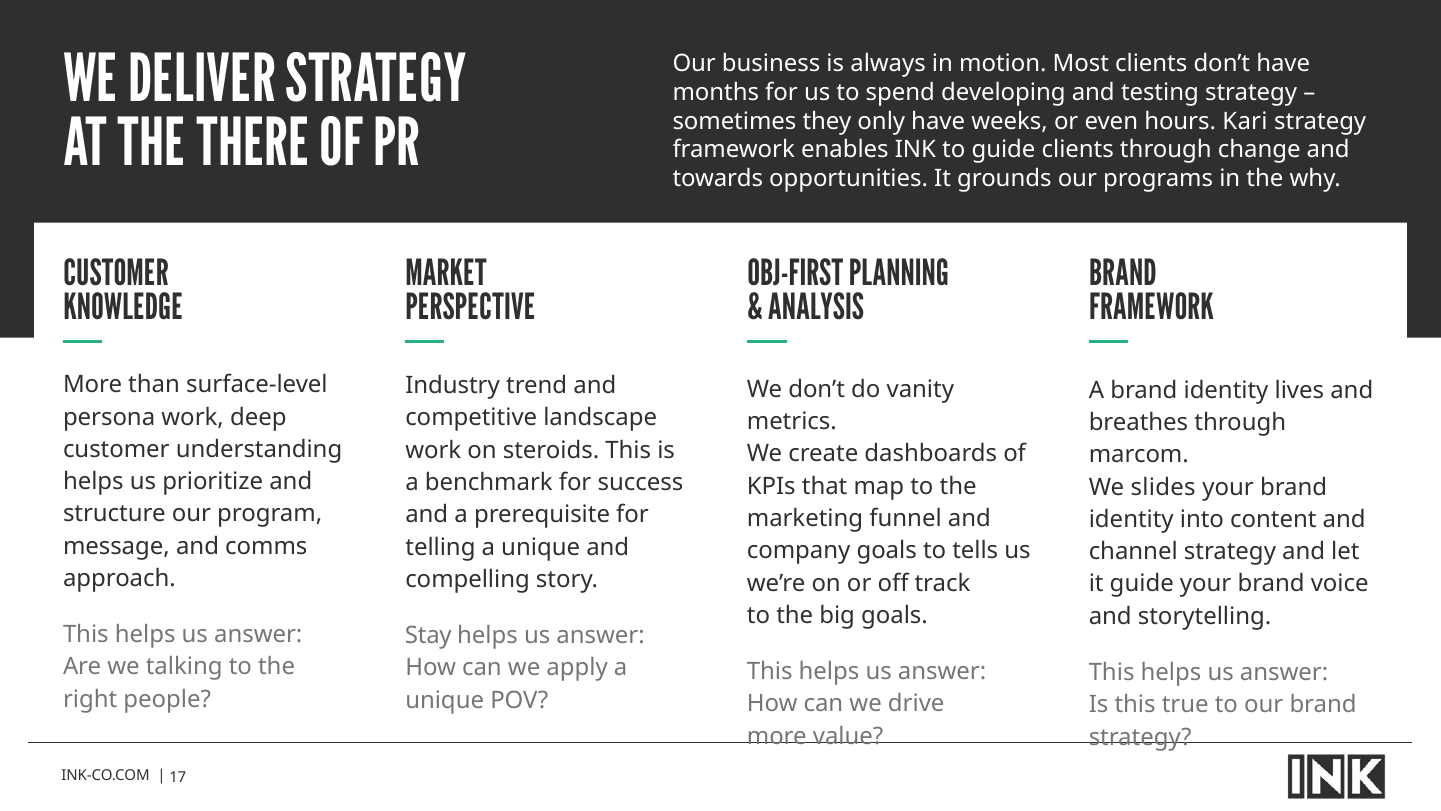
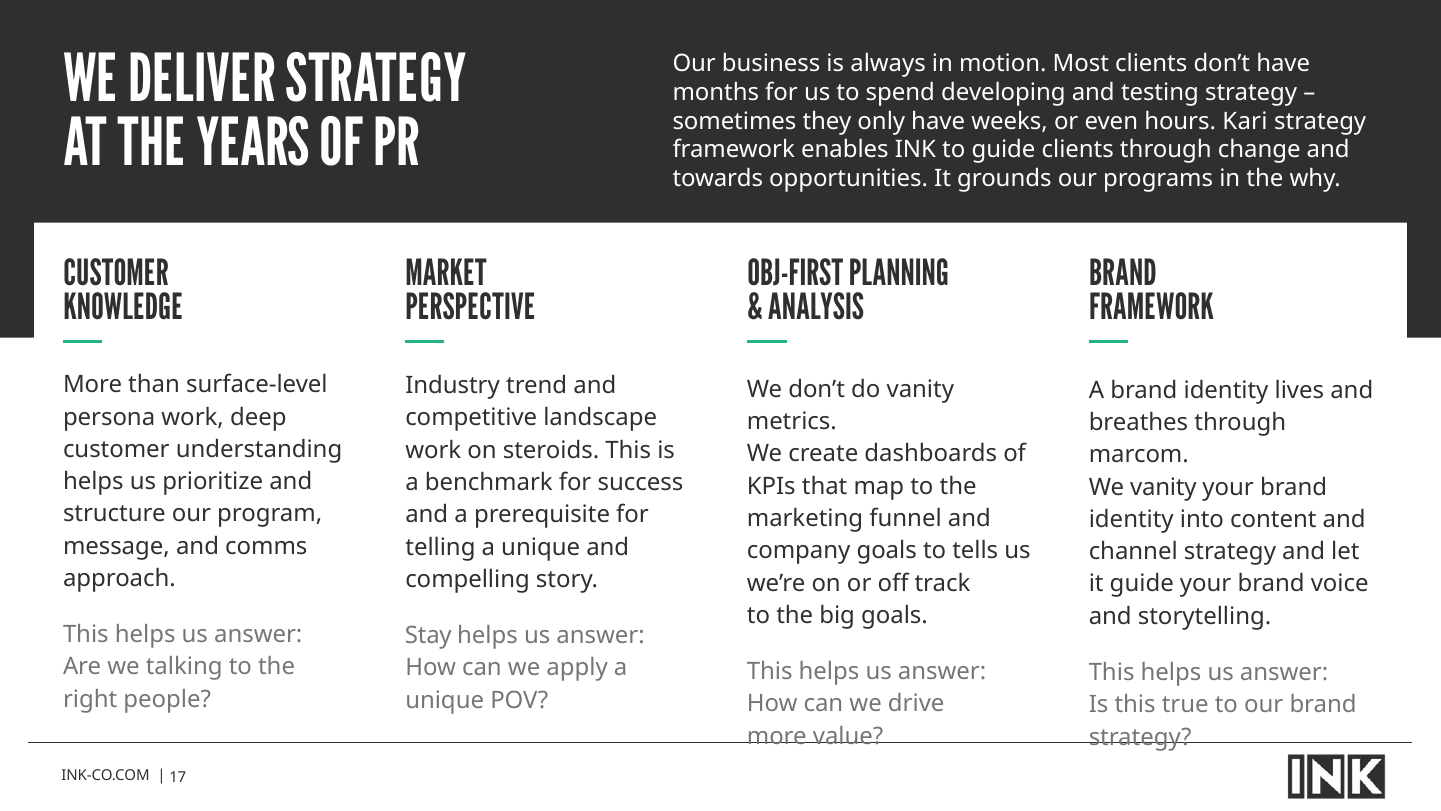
THERE: THERE -> YEARS
We slides: slides -> vanity
